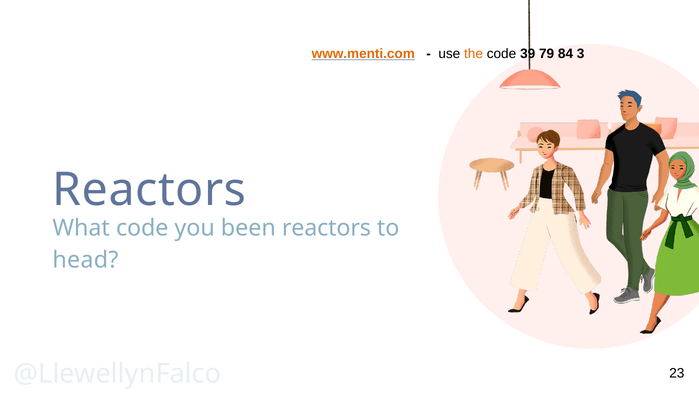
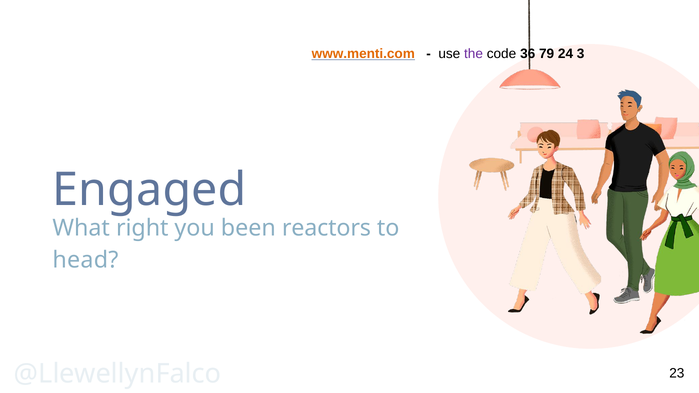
the colour: orange -> purple
39: 39 -> 36
84: 84 -> 24
Reactors at (149, 190): Reactors -> Engaged
What code: code -> right
